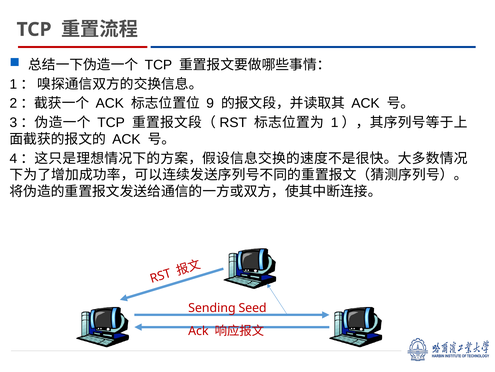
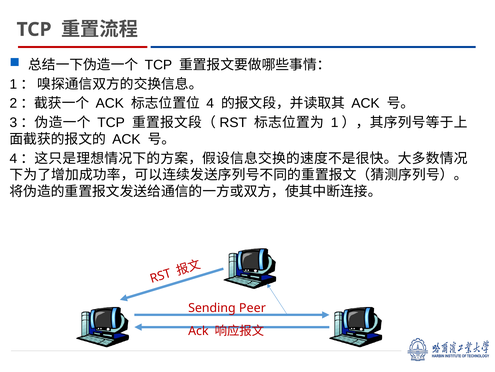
9: 9 -> 4
Seed: Seed -> Peer
